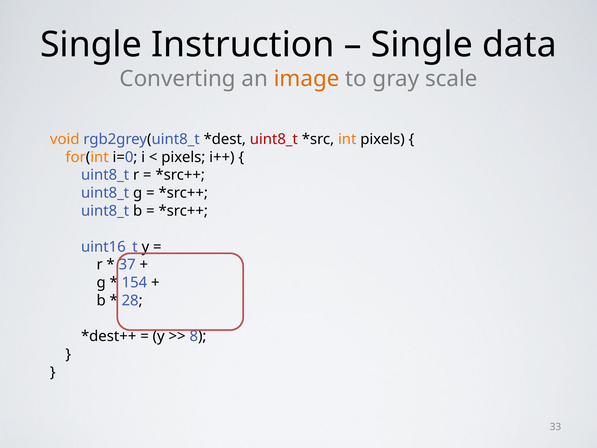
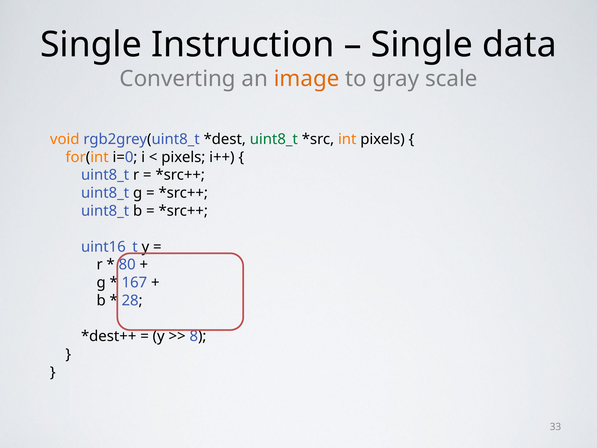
uint8_t at (274, 139) colour: red -> green
37: 37 -> 80
154: 154 -> 167
